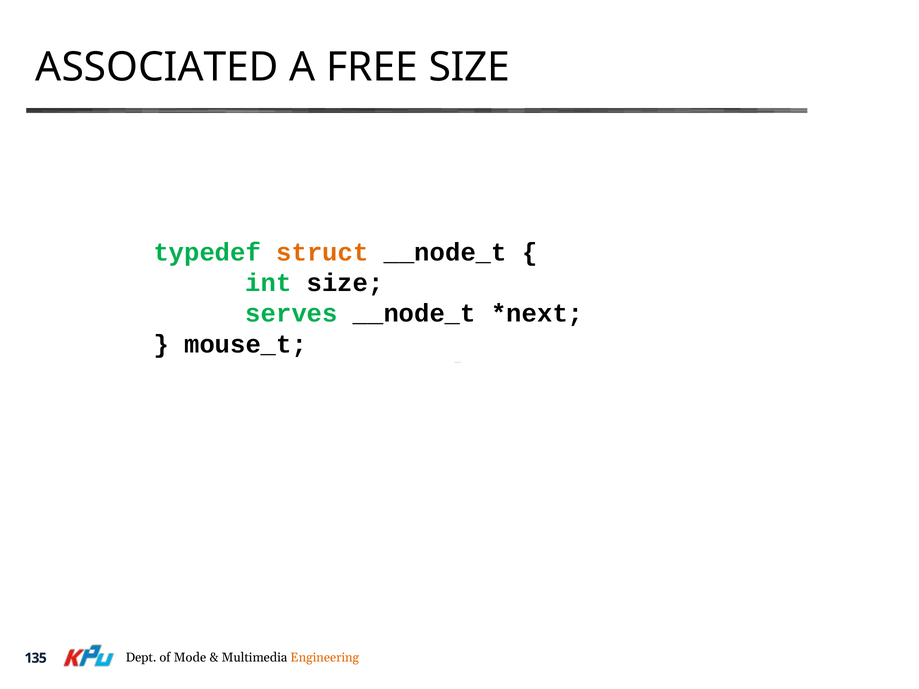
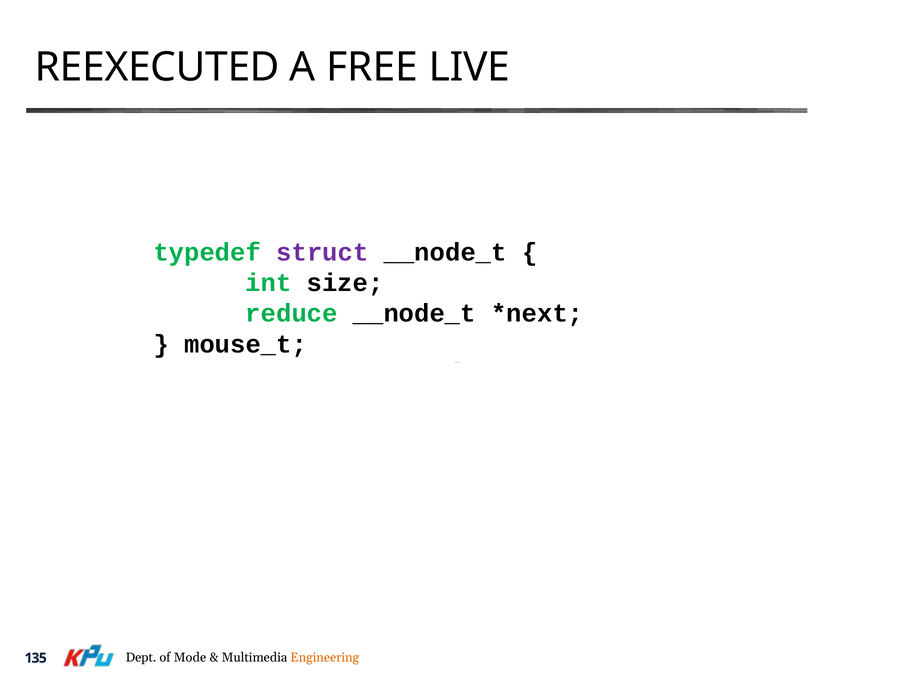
ASSOCIATED: ASSOCIATED -> REEXECUTED
FREE SIZE: SIZE -> LIVE
struct at (322, 252) colour: orange -> purple
serves: serves -> reduce
